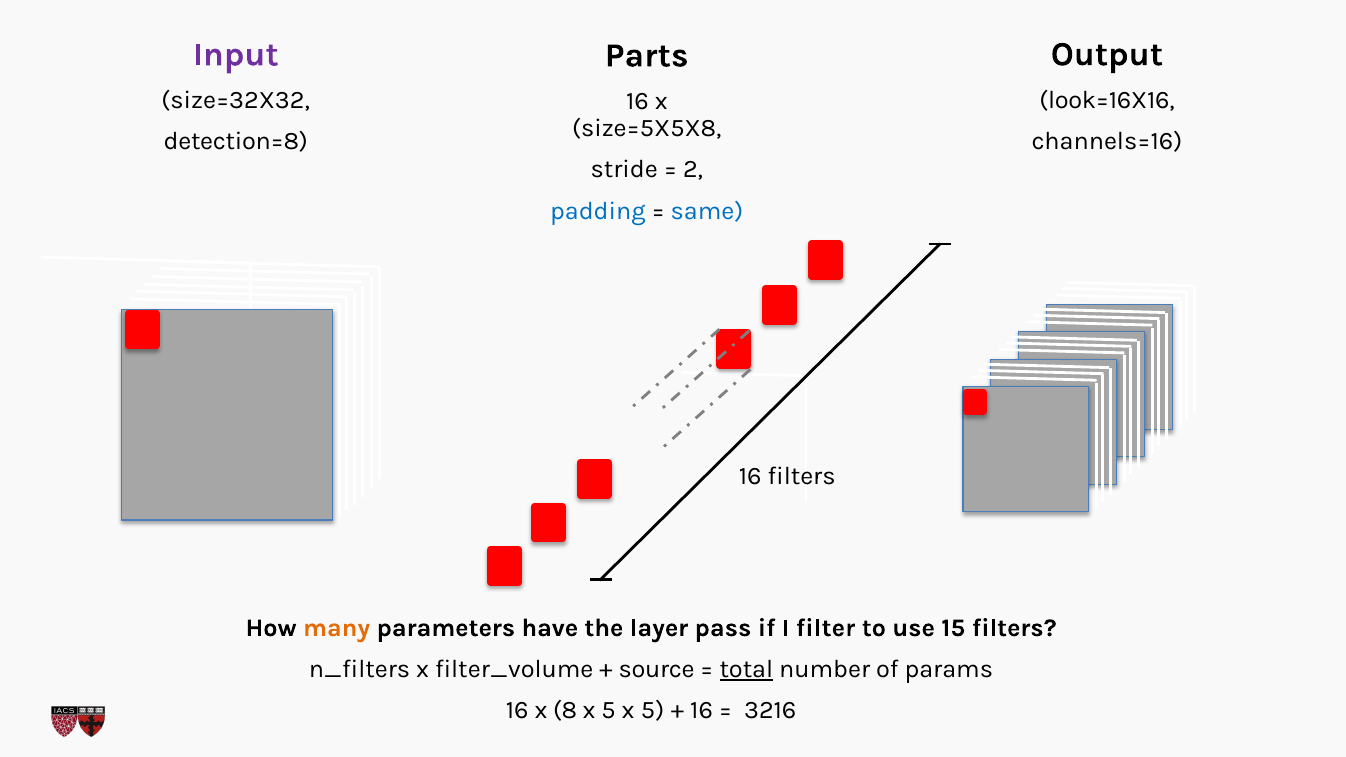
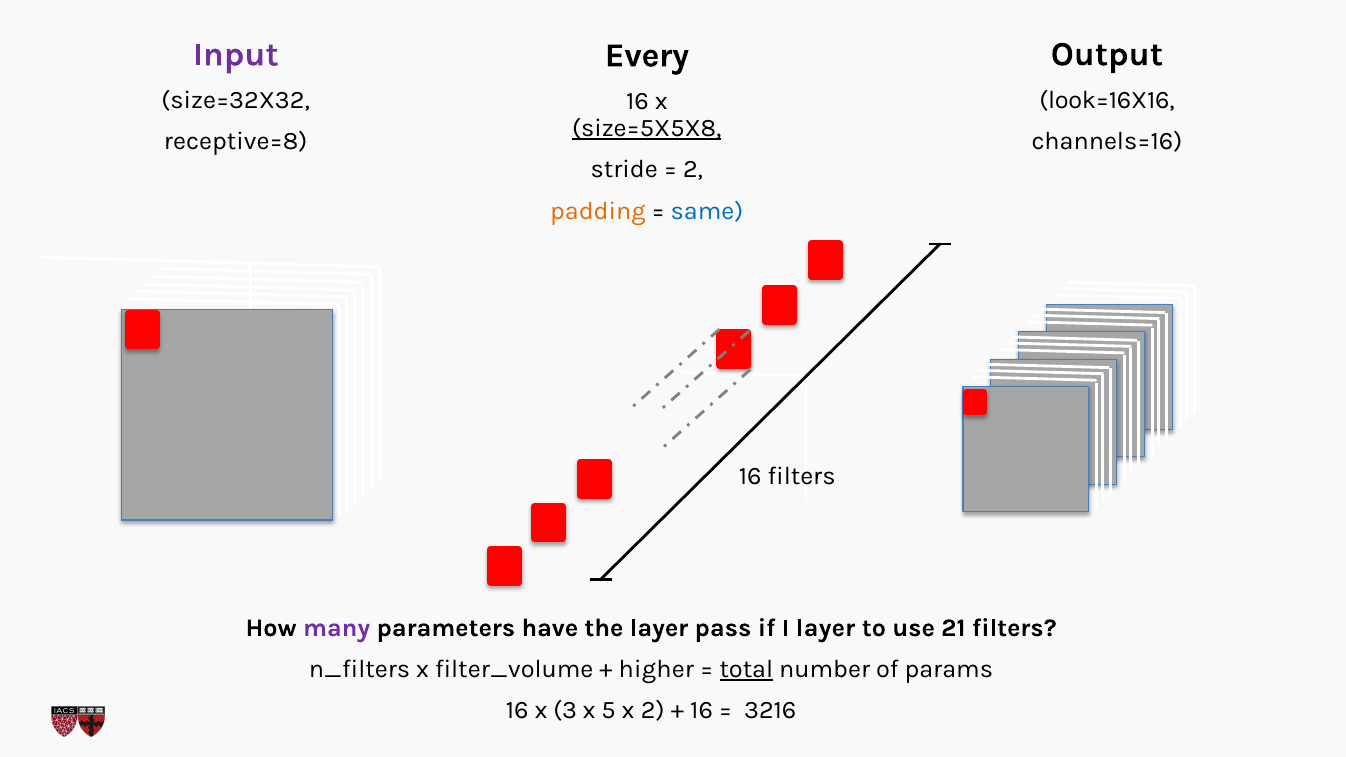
Parts: Parts -> Every
size=5X5X8 underline: none -> present
detection=8: detection=8 -> receptive=8
padding colour: blue -> orange
many colour: orange -> purple
I filter: filter -> layer
15: 15 -> 21
source: source -> higher
8: 8 -> 3
5 at (653, 710): 5 -> 2
